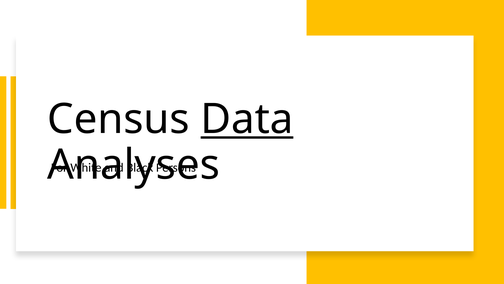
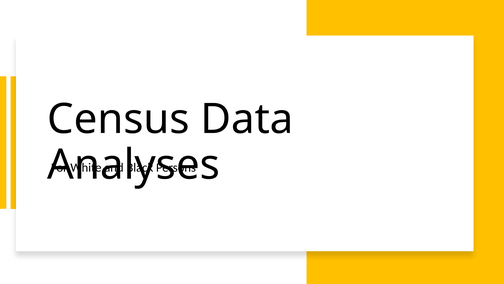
Data underline: present -> none
